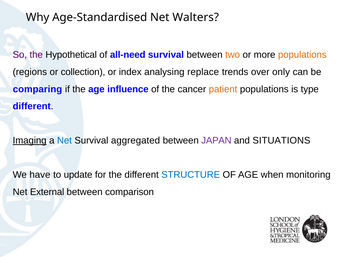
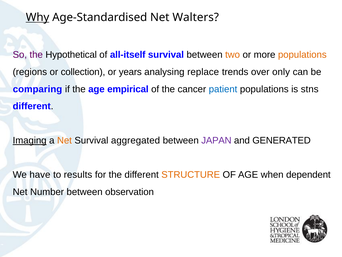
Why underline: none -> present
all-need: all-need -> all-itself
index: index -> years
influence: influence -> empirical
patient colour: orange -> blue
type: type -> stns
Net at (64, 140) colour: blue -> orange
SITUATIONS: SITUATIONS -> GENERATED
update: update -> results
STRUCTURE colour: blue -> orange
monitoring: monitoring -> dependent
External: External -> Number
comparison: comparison -> observation
